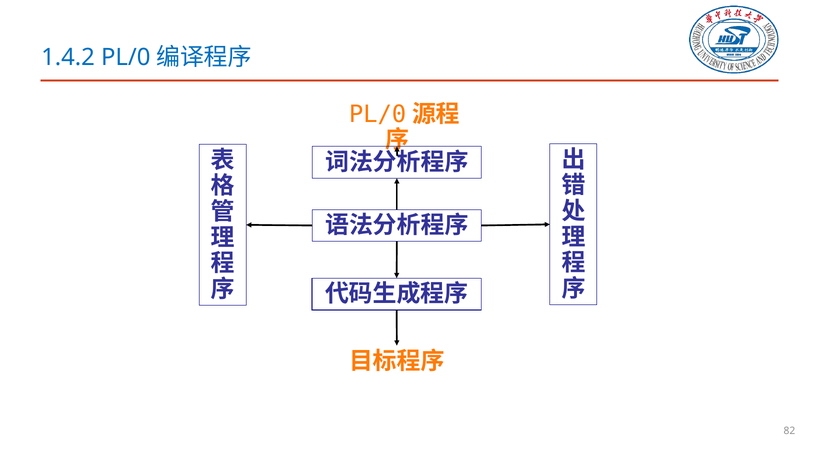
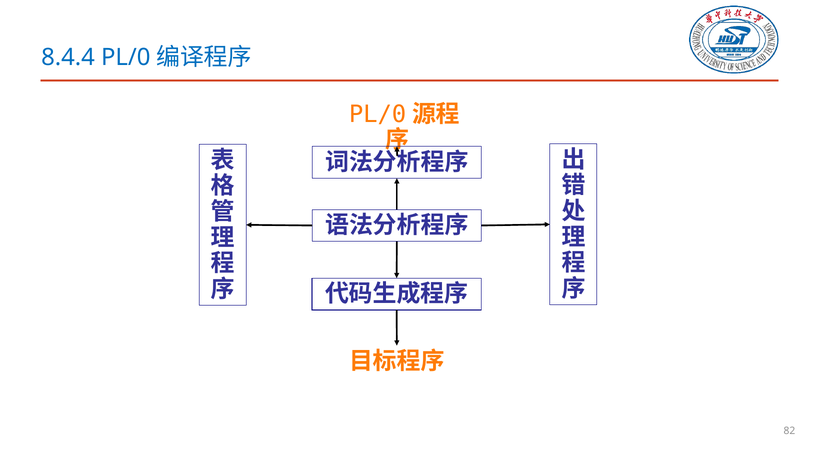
1.4.2: 1.4.2 -> 8.4.4
